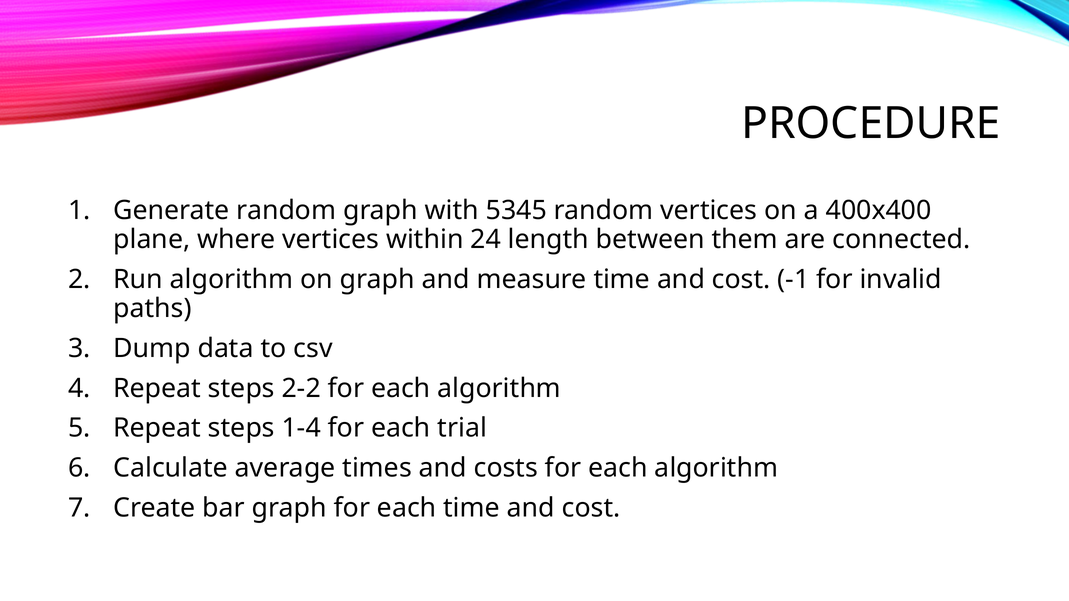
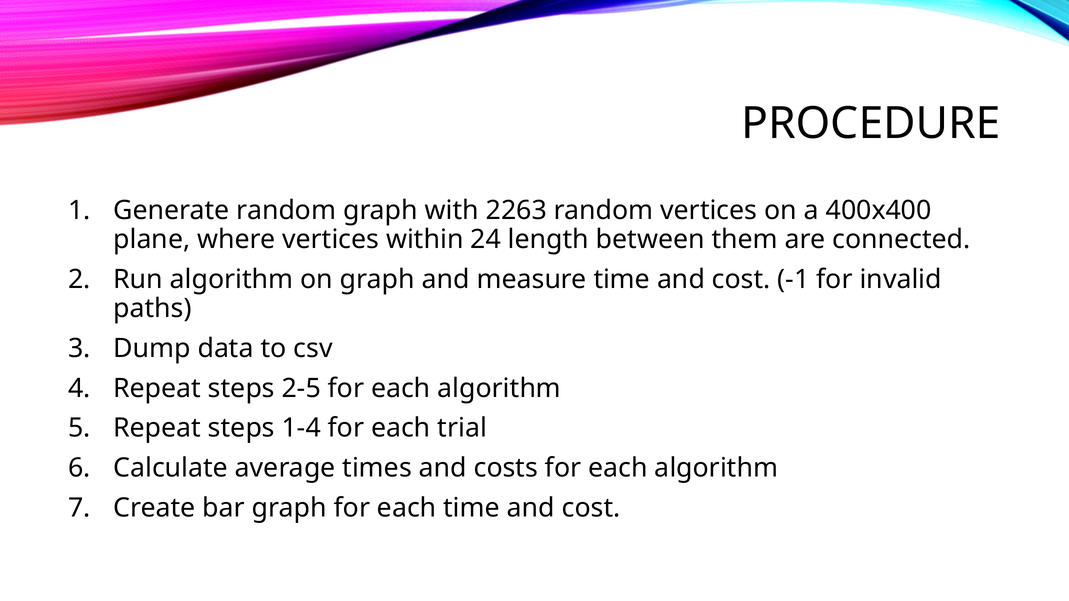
5345: 5345 -> 2263
2-2: 2-2 -> 2-5
